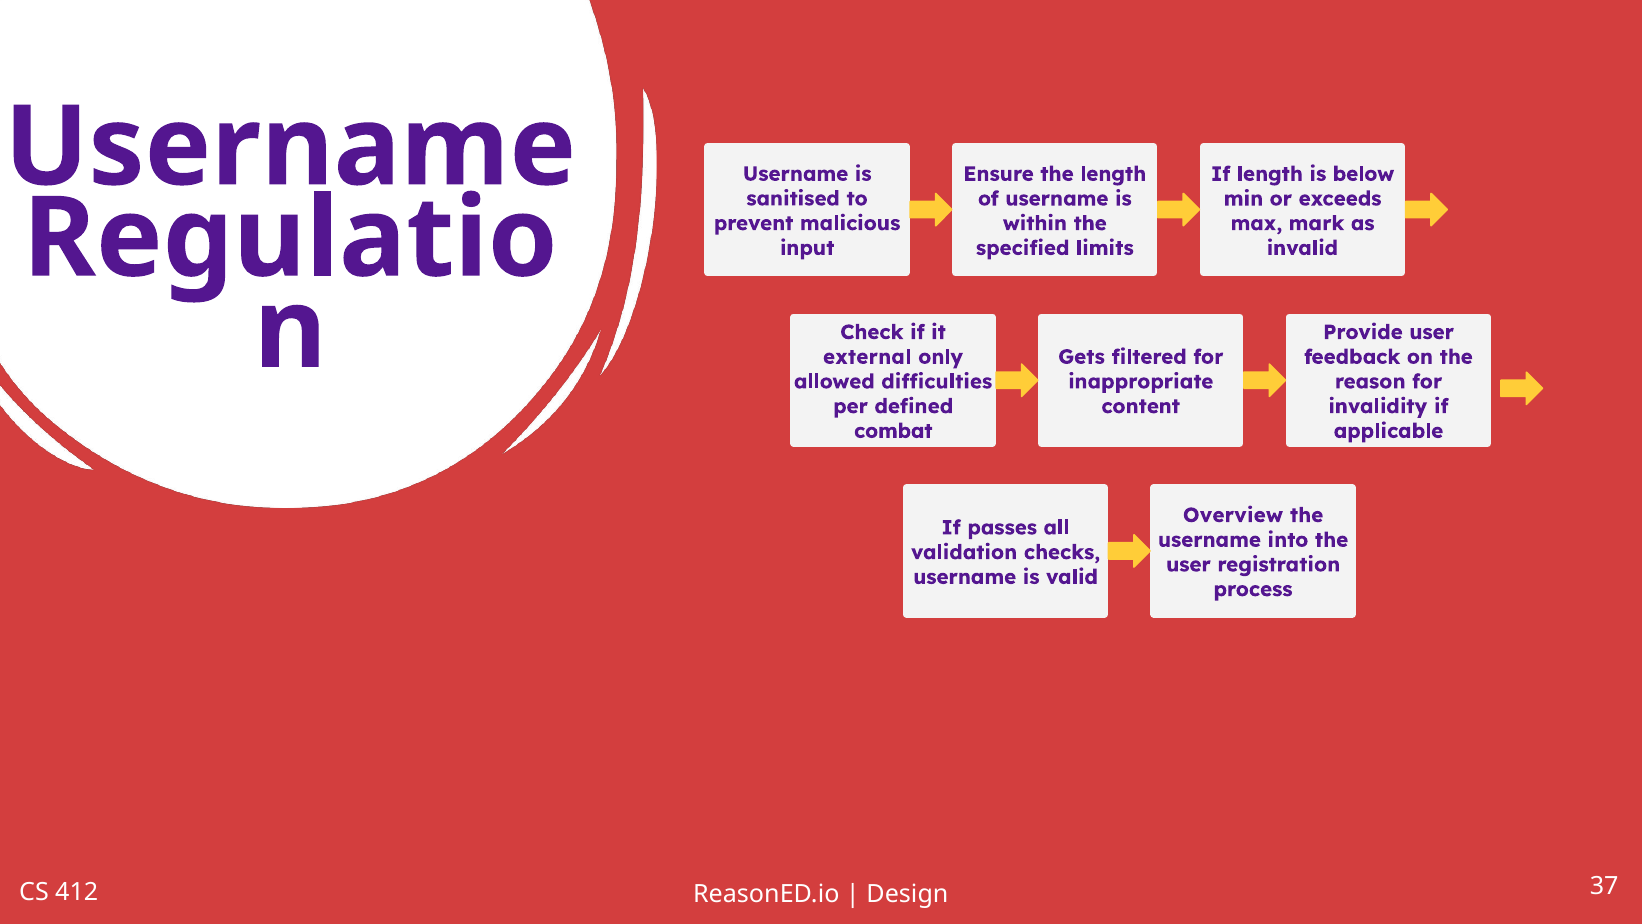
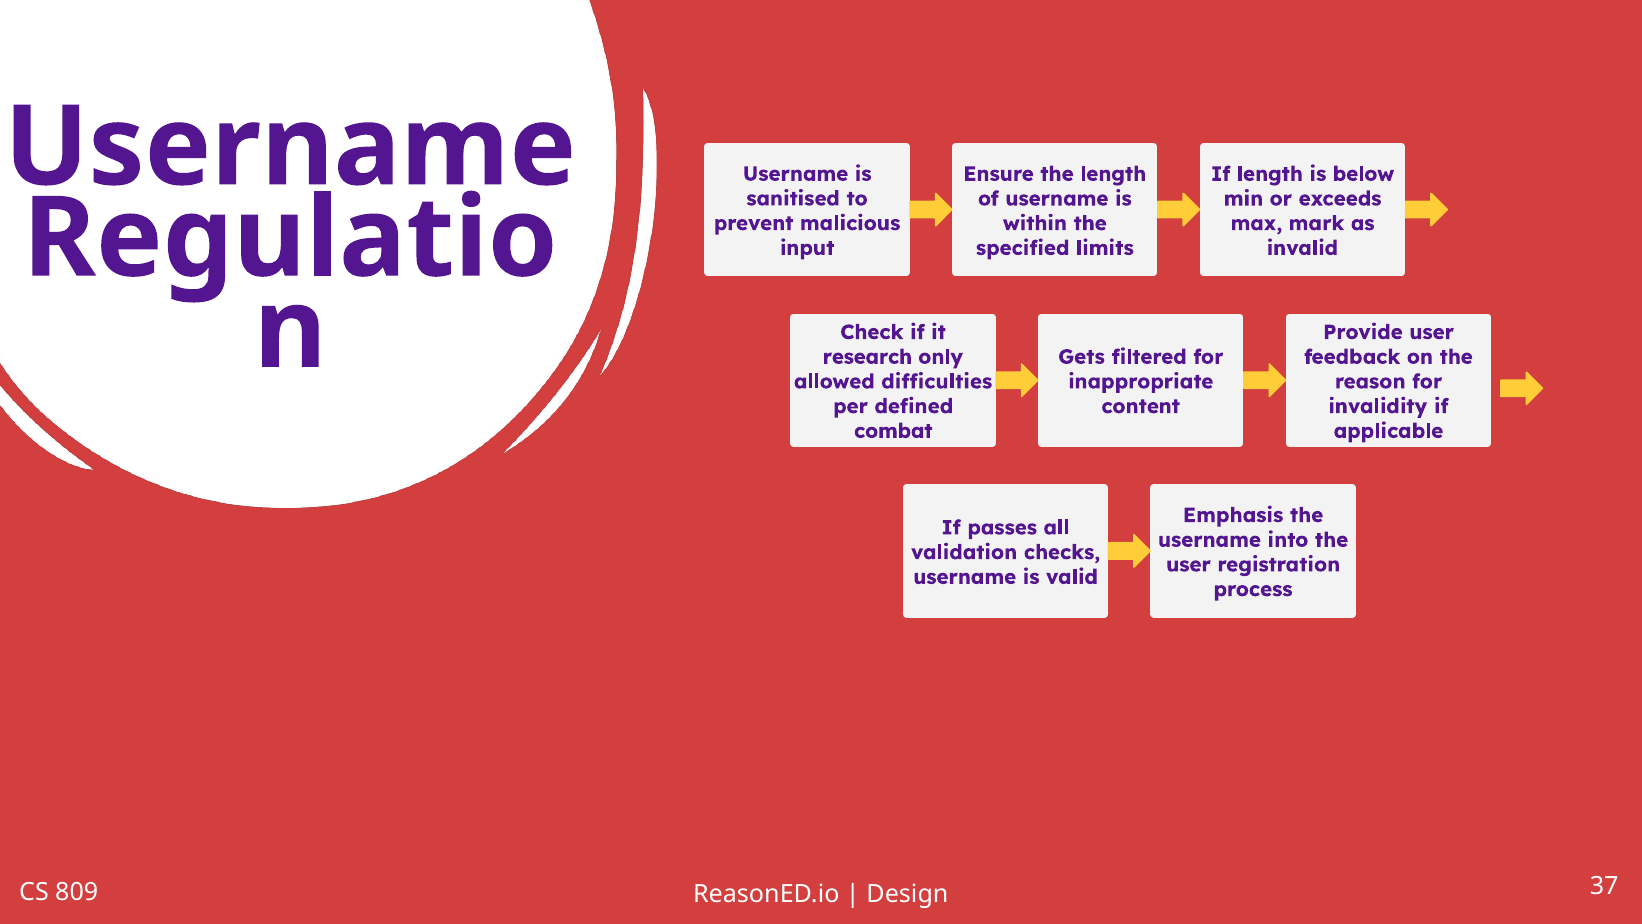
external: external -> research
Overview: Overview -> Emphasis
412: 412 -> 809
